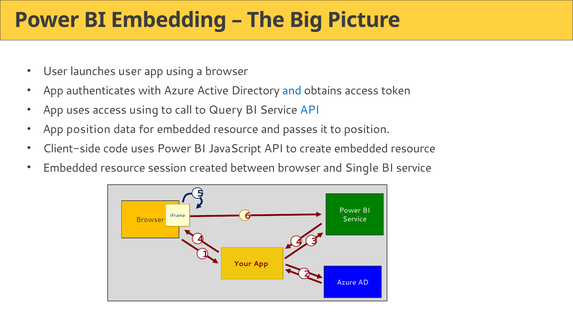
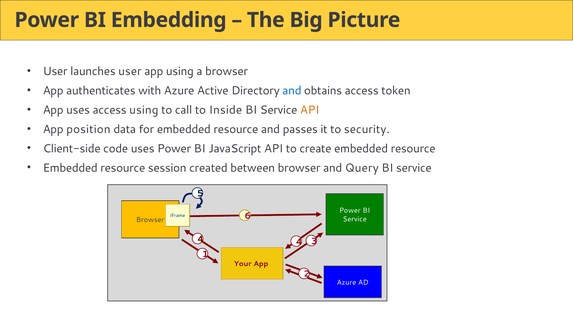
Query: Query -> Inside
API at (310, 110) colour: blue -> orange
to position: position -> security
Single: Single -> Query
